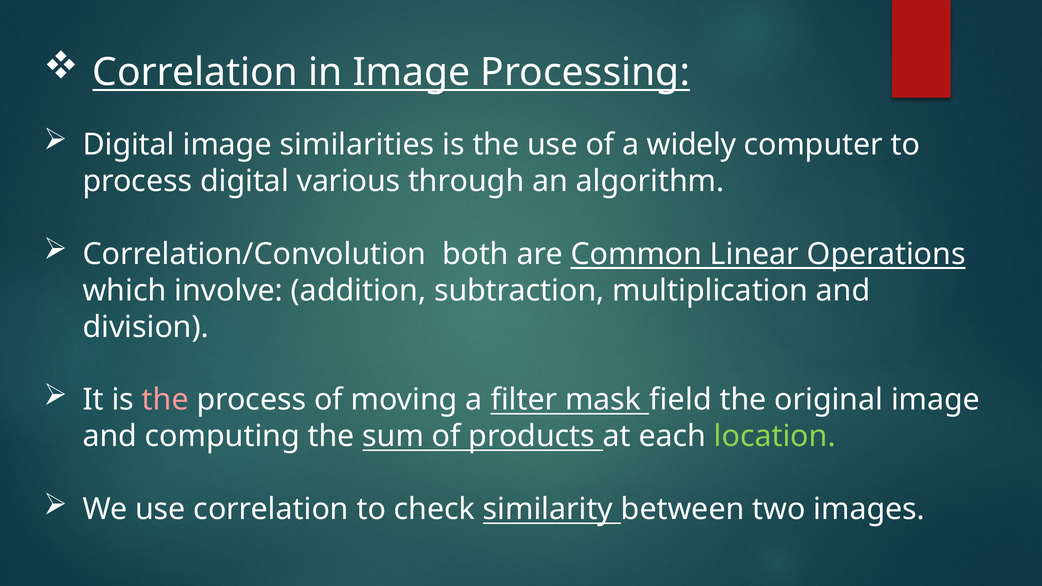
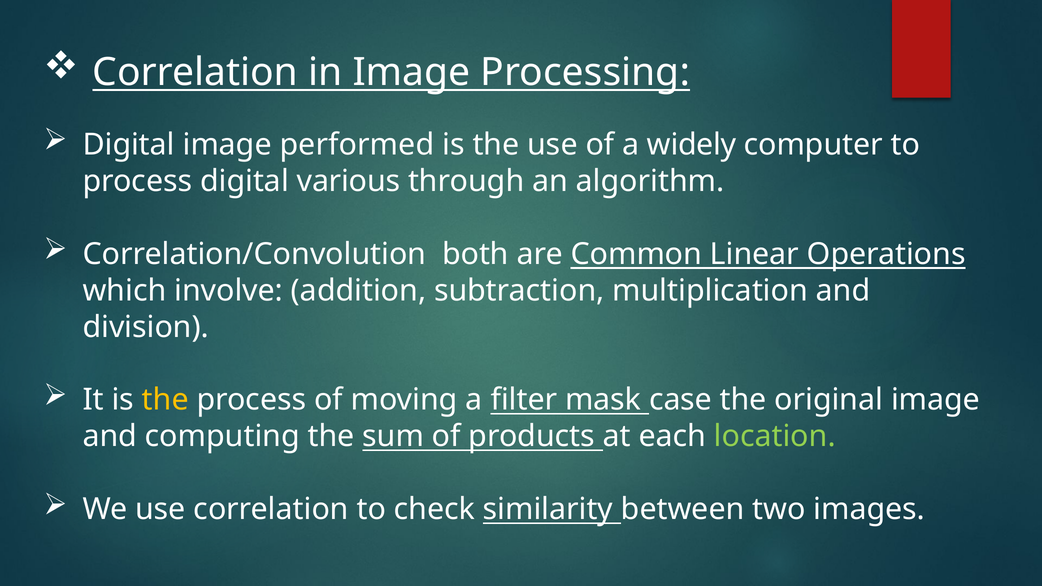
similarities: similarities -> performed
the at (165, 400) colour: pink -> yellow
field: field -> case
